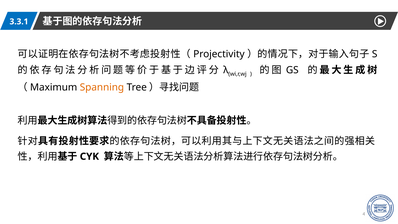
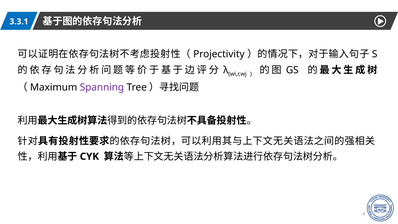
Spanning colour: orange -> purple
